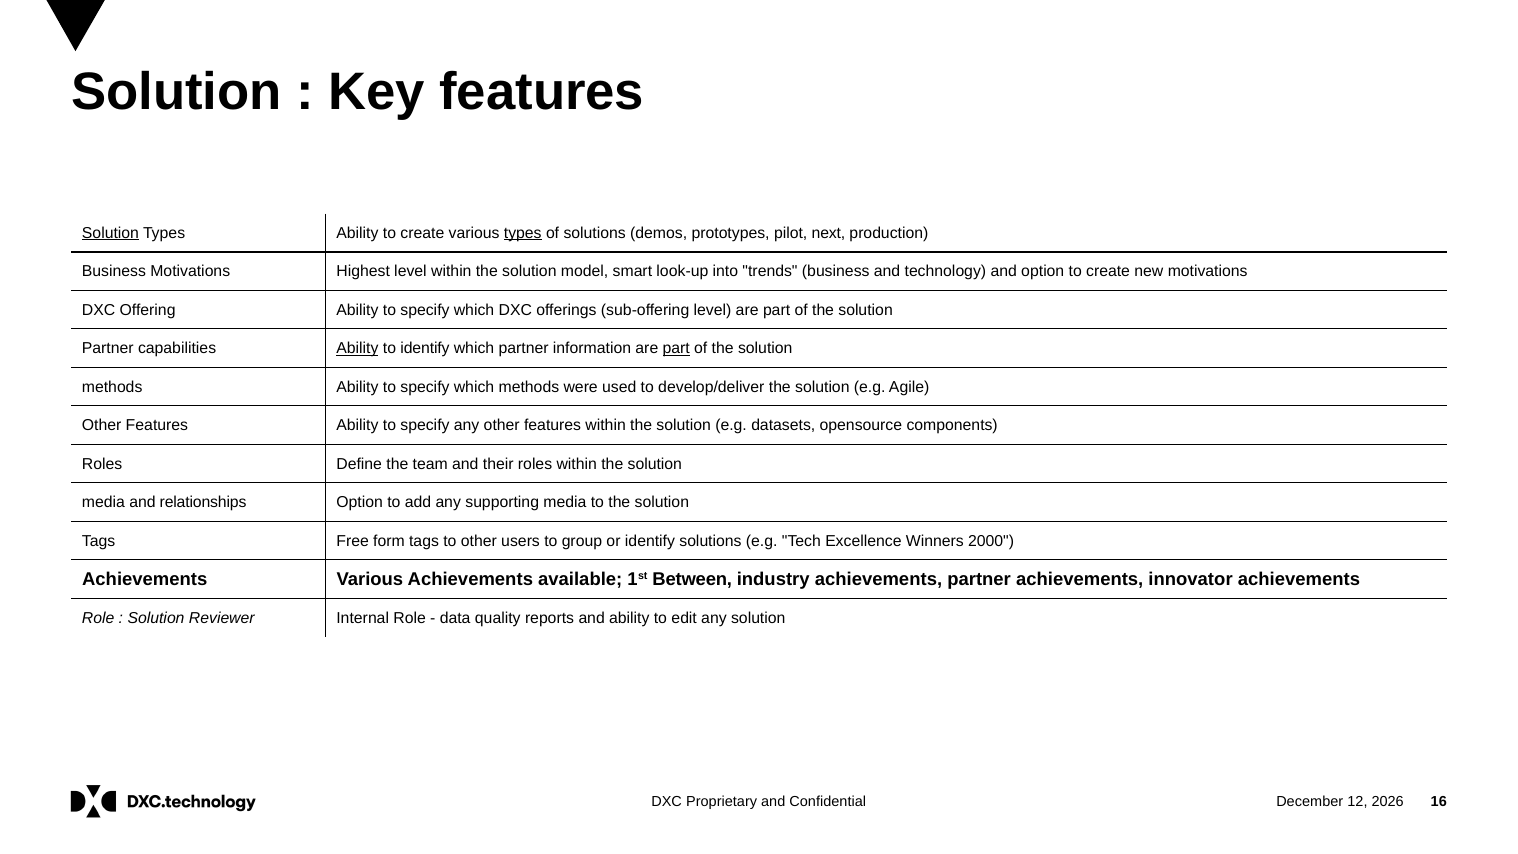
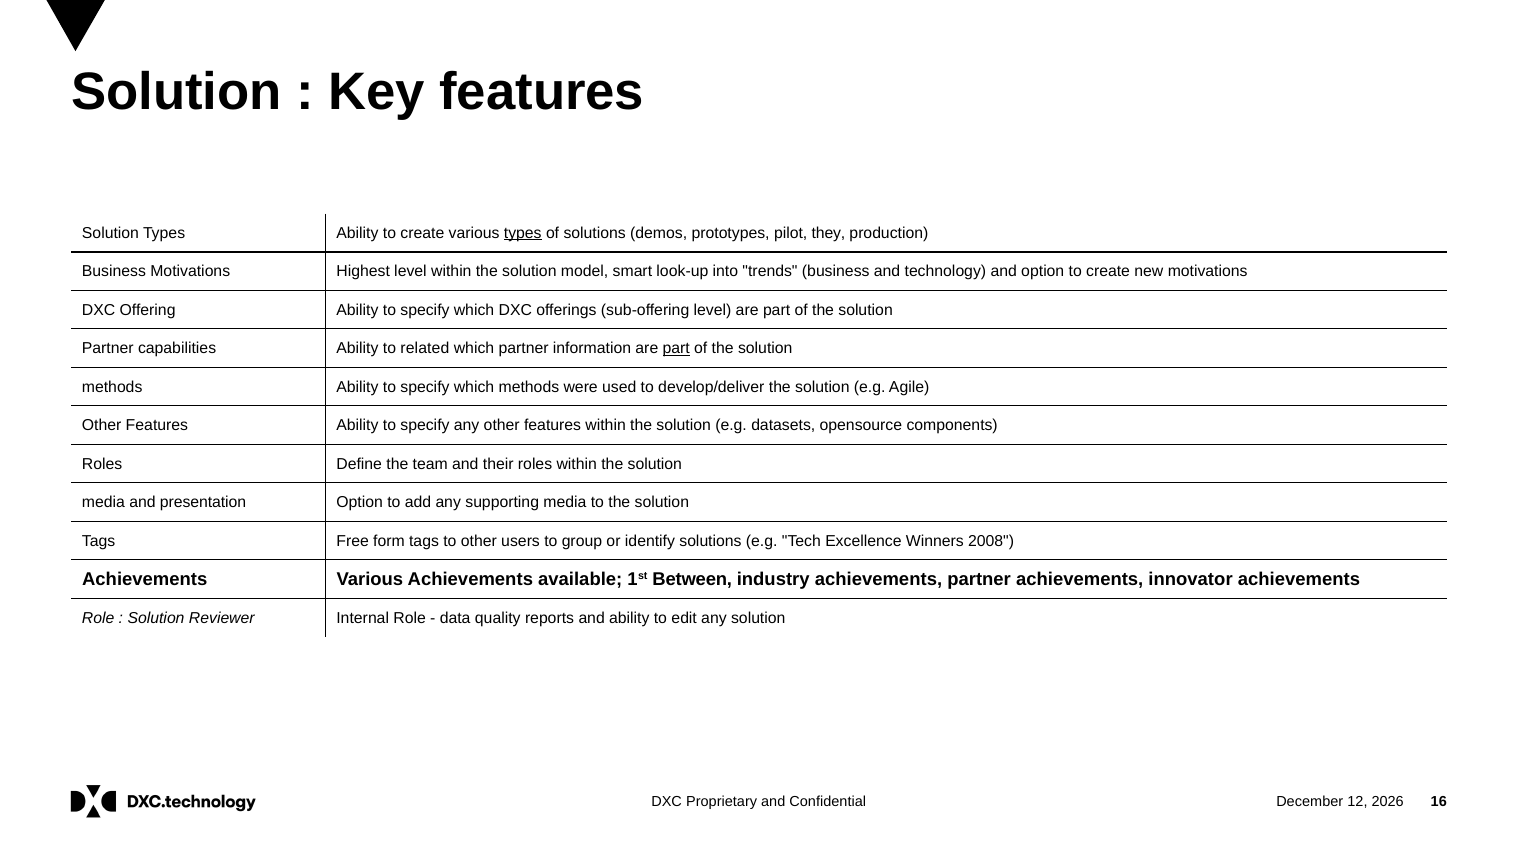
Solution at (110, 233) underline: present -> none
next: next -> they
Ability at (357, 348) underline: present -> none
to identify: identify -> related
relationships: relationships -> presentation
2000: 2000 -> 2008
